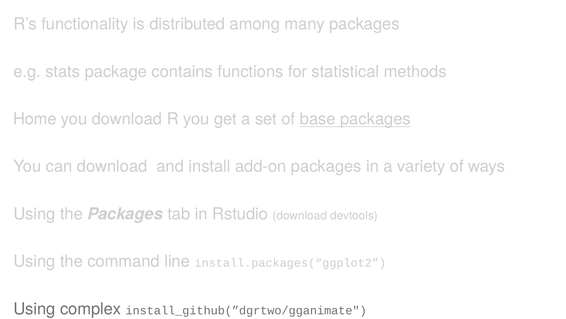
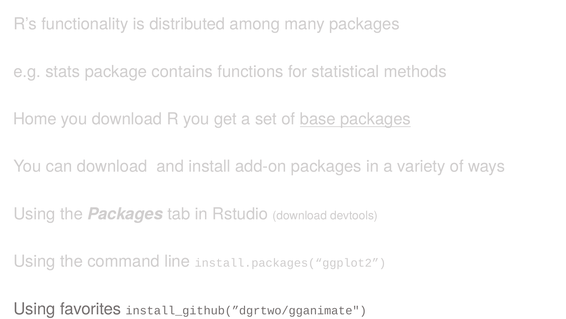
complex: complex -> favorites
